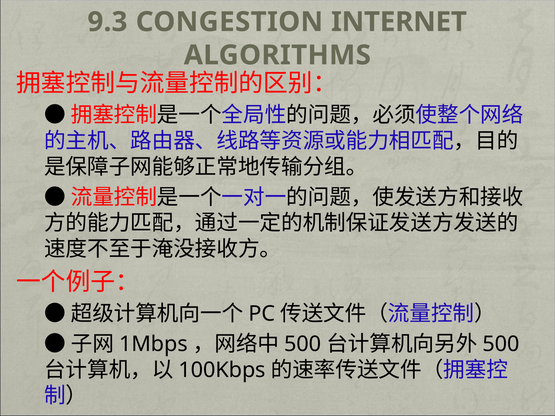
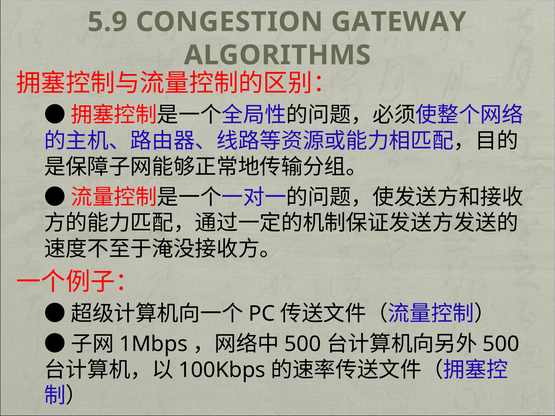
9.3: 9.3 -> 5.9
INTERNET: INTERNET -> GATEWAY
